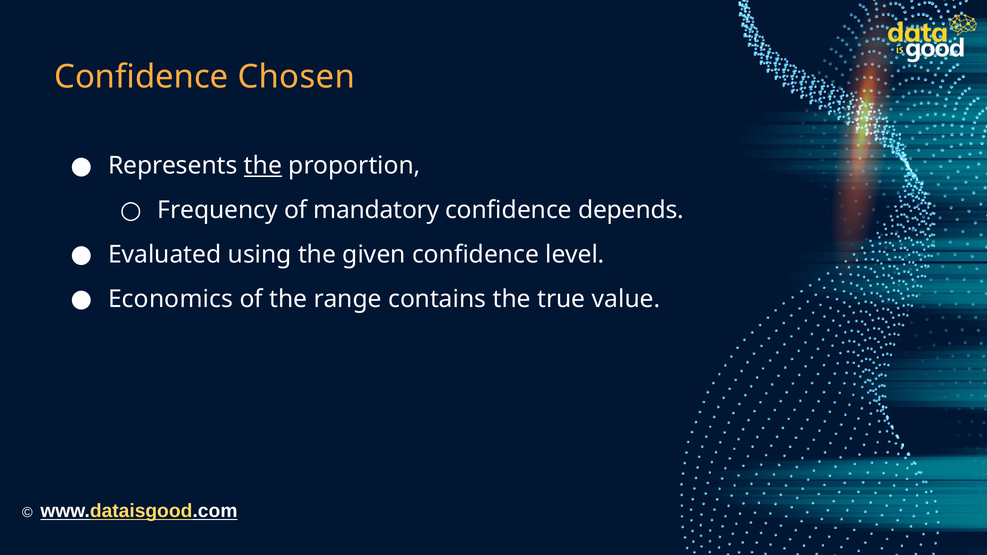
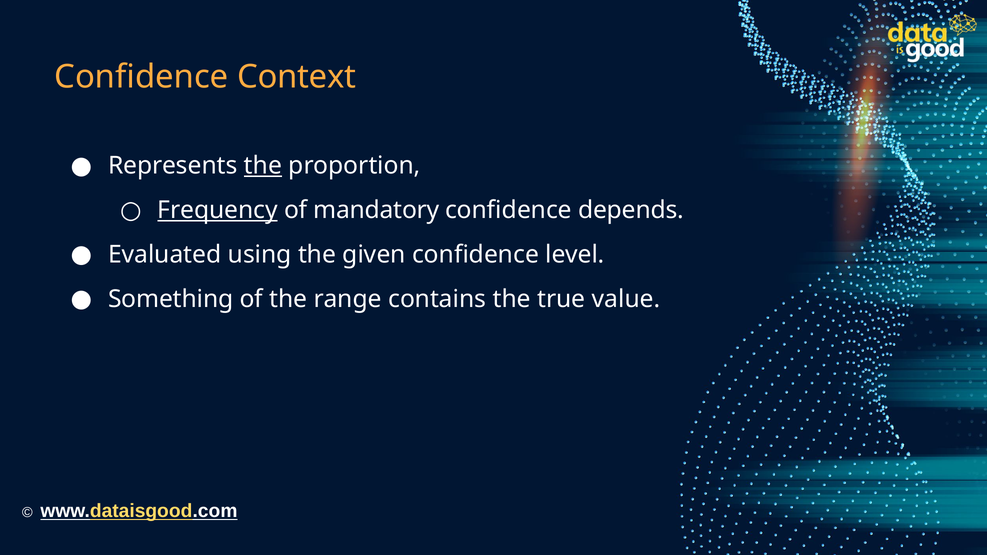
Chosen: Chosen -> Context
Frequency underline: none -> present
Economics: Economics -> Something
